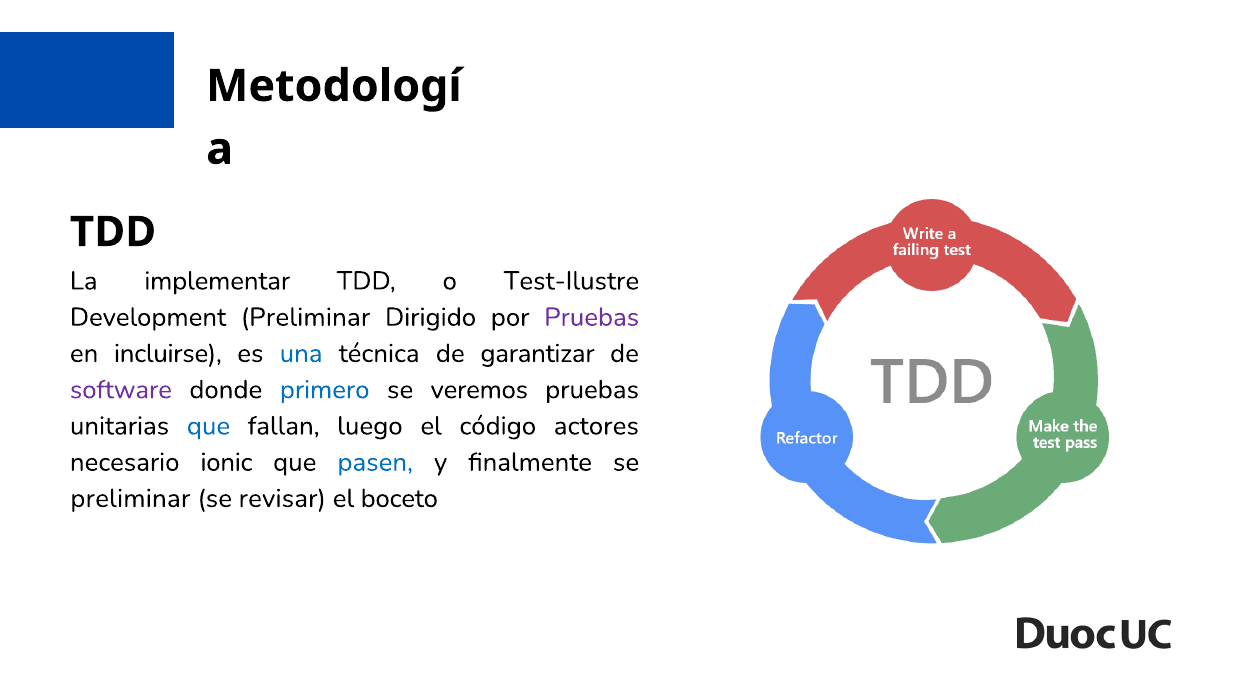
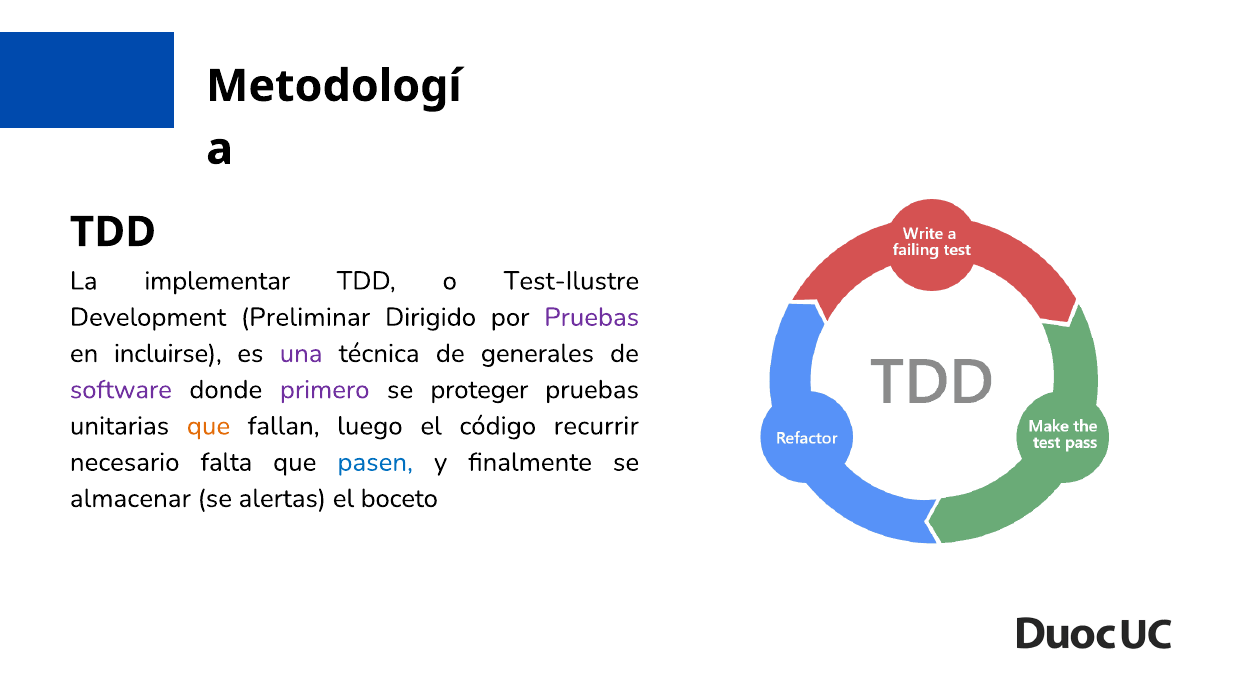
una colour: blue -> purple
garantizar: garantizar -> generales
primero colour: blue -> purple
veremos: veremos -> proteger
que at (209, 426) colour: blue -> orange
actores: actores -> recurrir
ionic: ionic -> falta
preliminar at (130, 498): preliminar -> almacenar
revisar: revisar -> alertas
